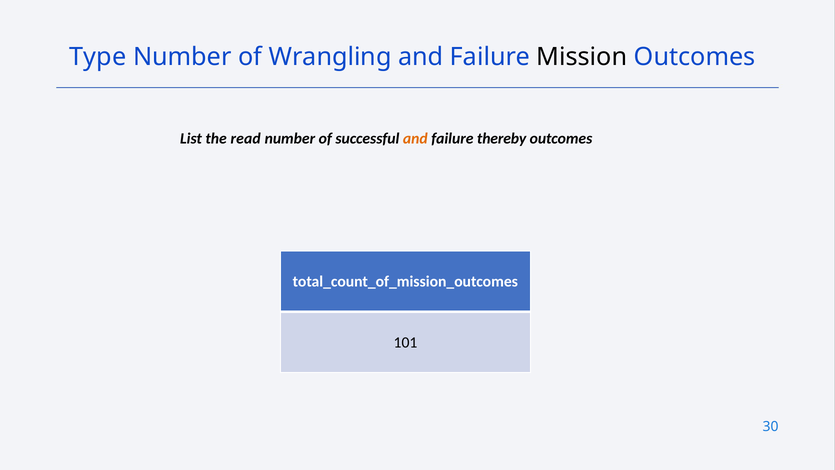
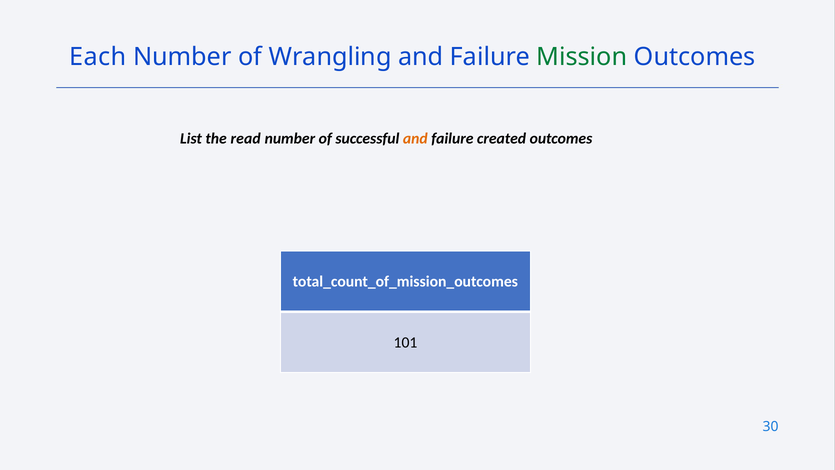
Type: Type -> Each
Mission colour: black -> green
thereby: thereby -> created
